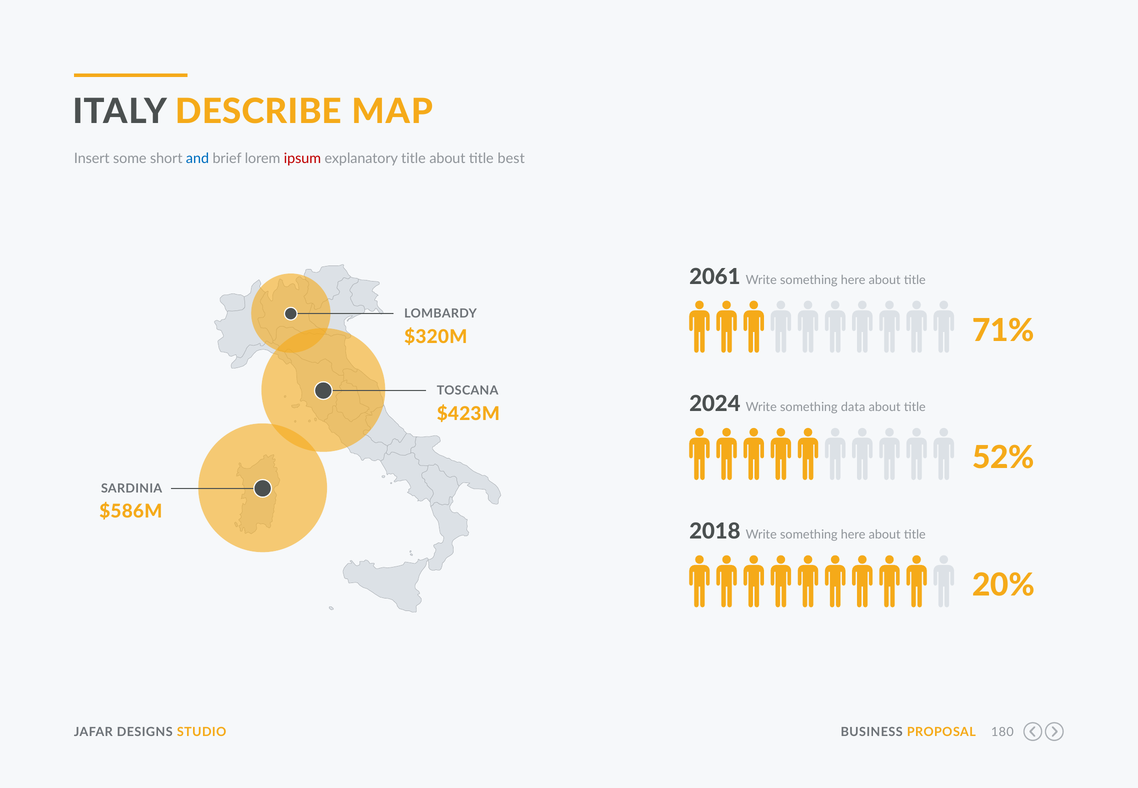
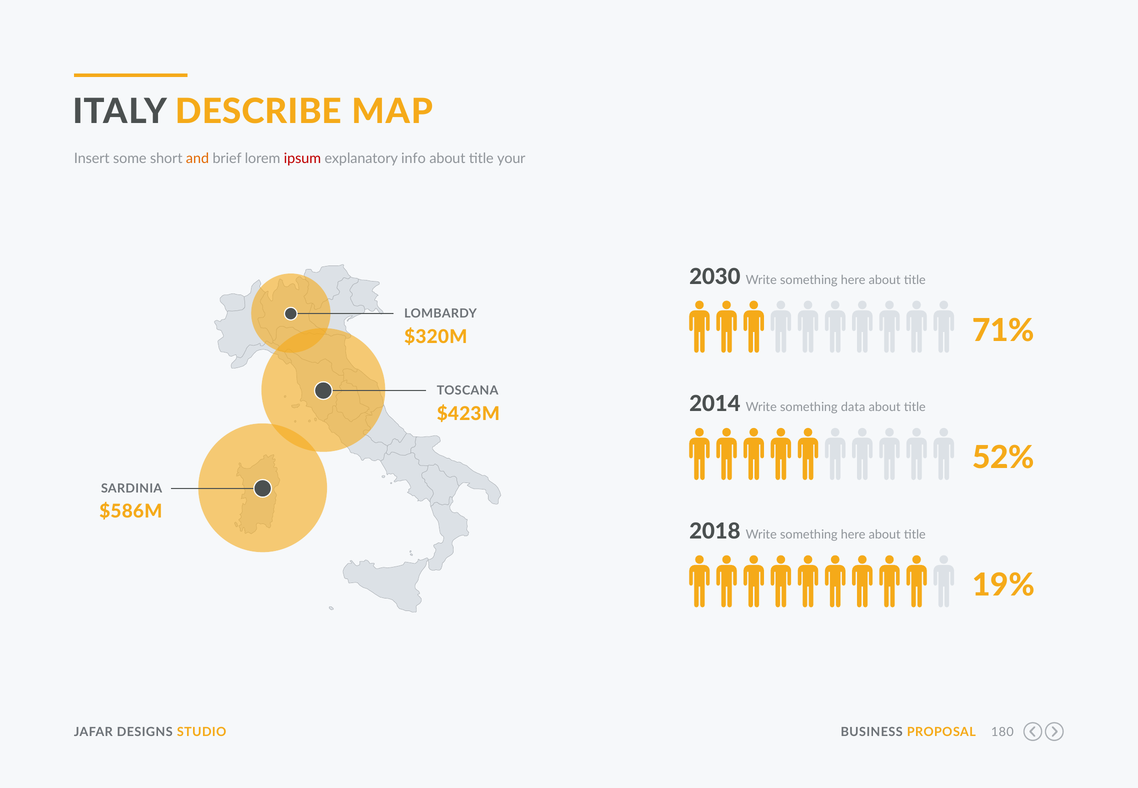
and colour: blue -> orange
explanatory title: title -> info
best: best -> your
2061: 2061 -> 2030
2024: 2024 -> 2014
20%: 20% -> 19%
